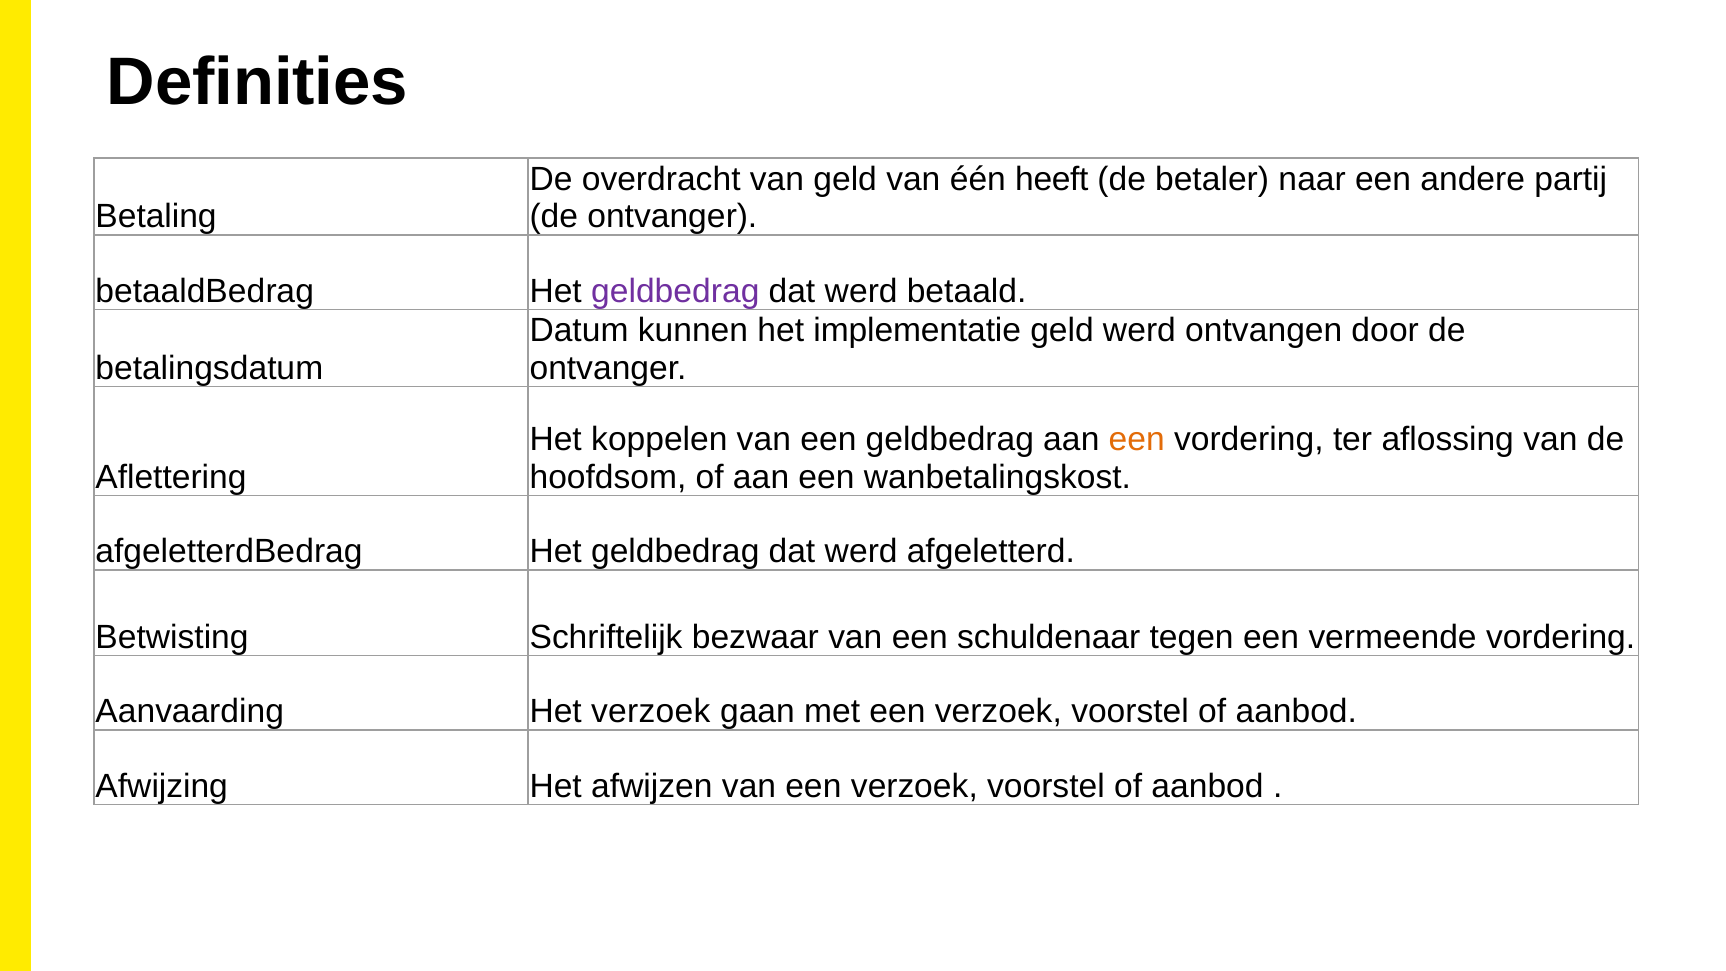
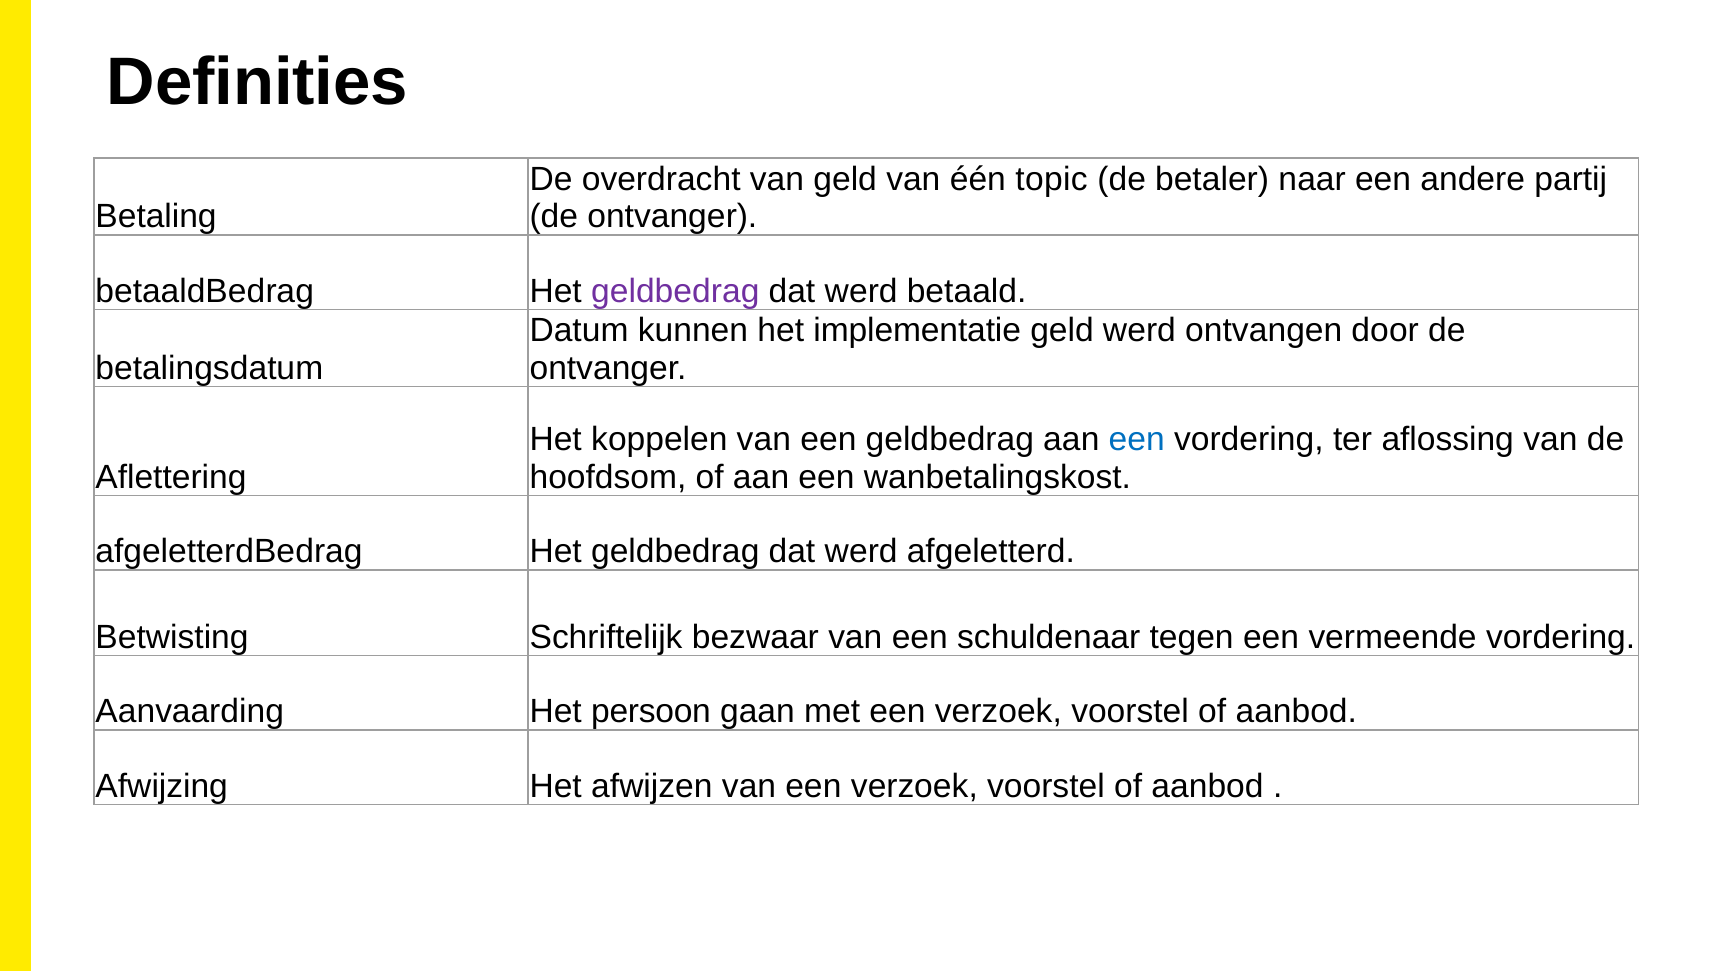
heeft: heeft -> topic
een at (1137, 439) colour: orange -> blue
Het verzoek: verzoek -> persoon
